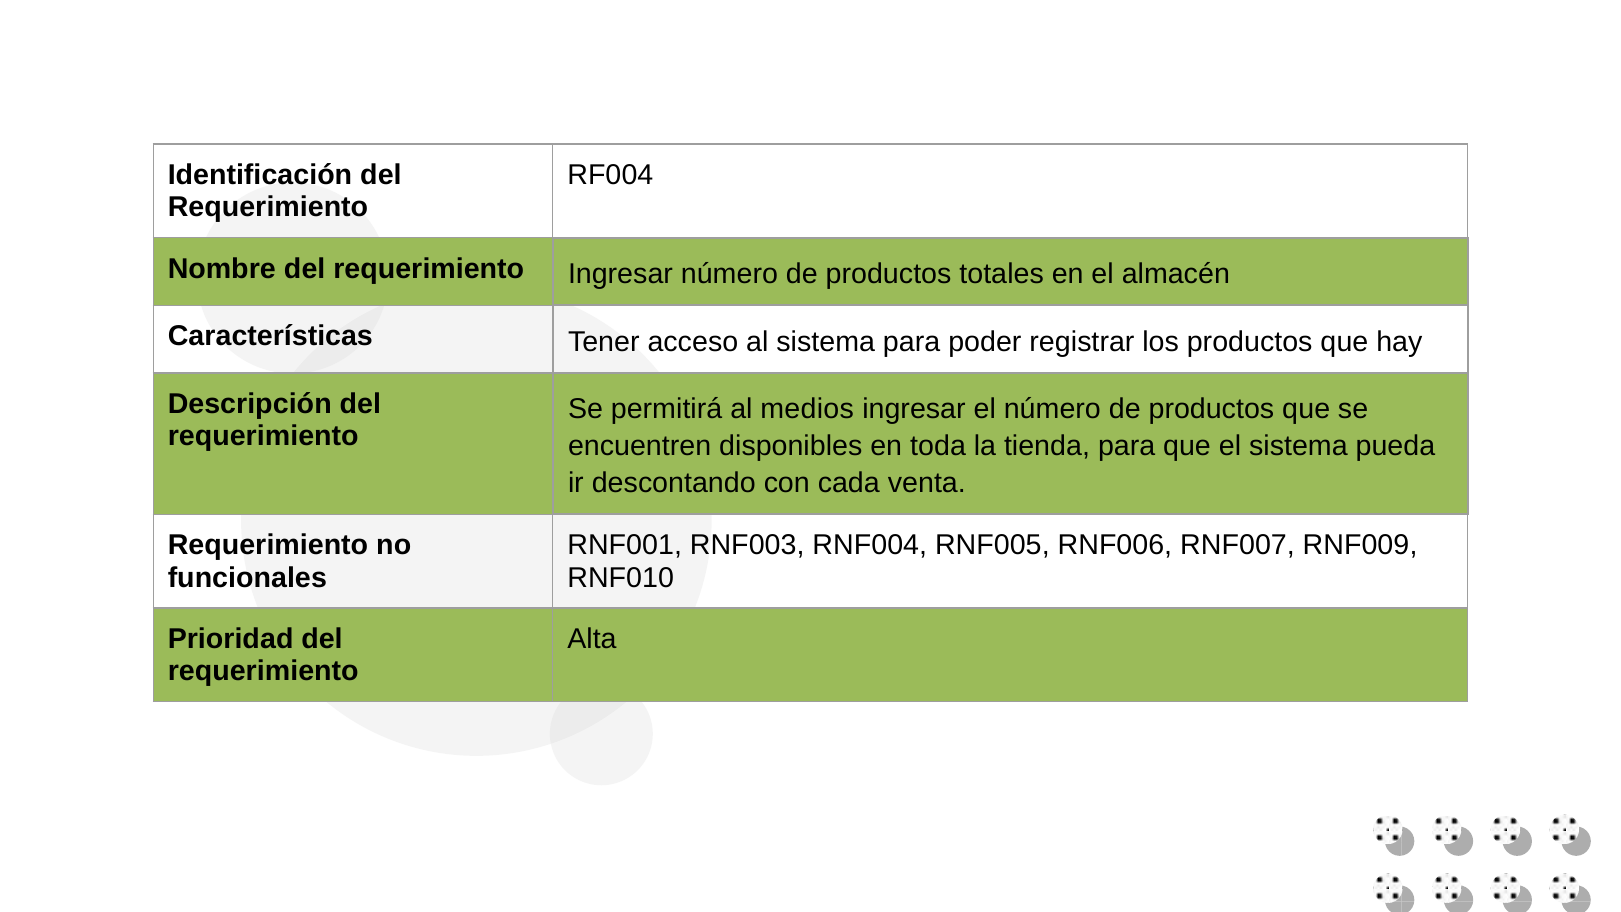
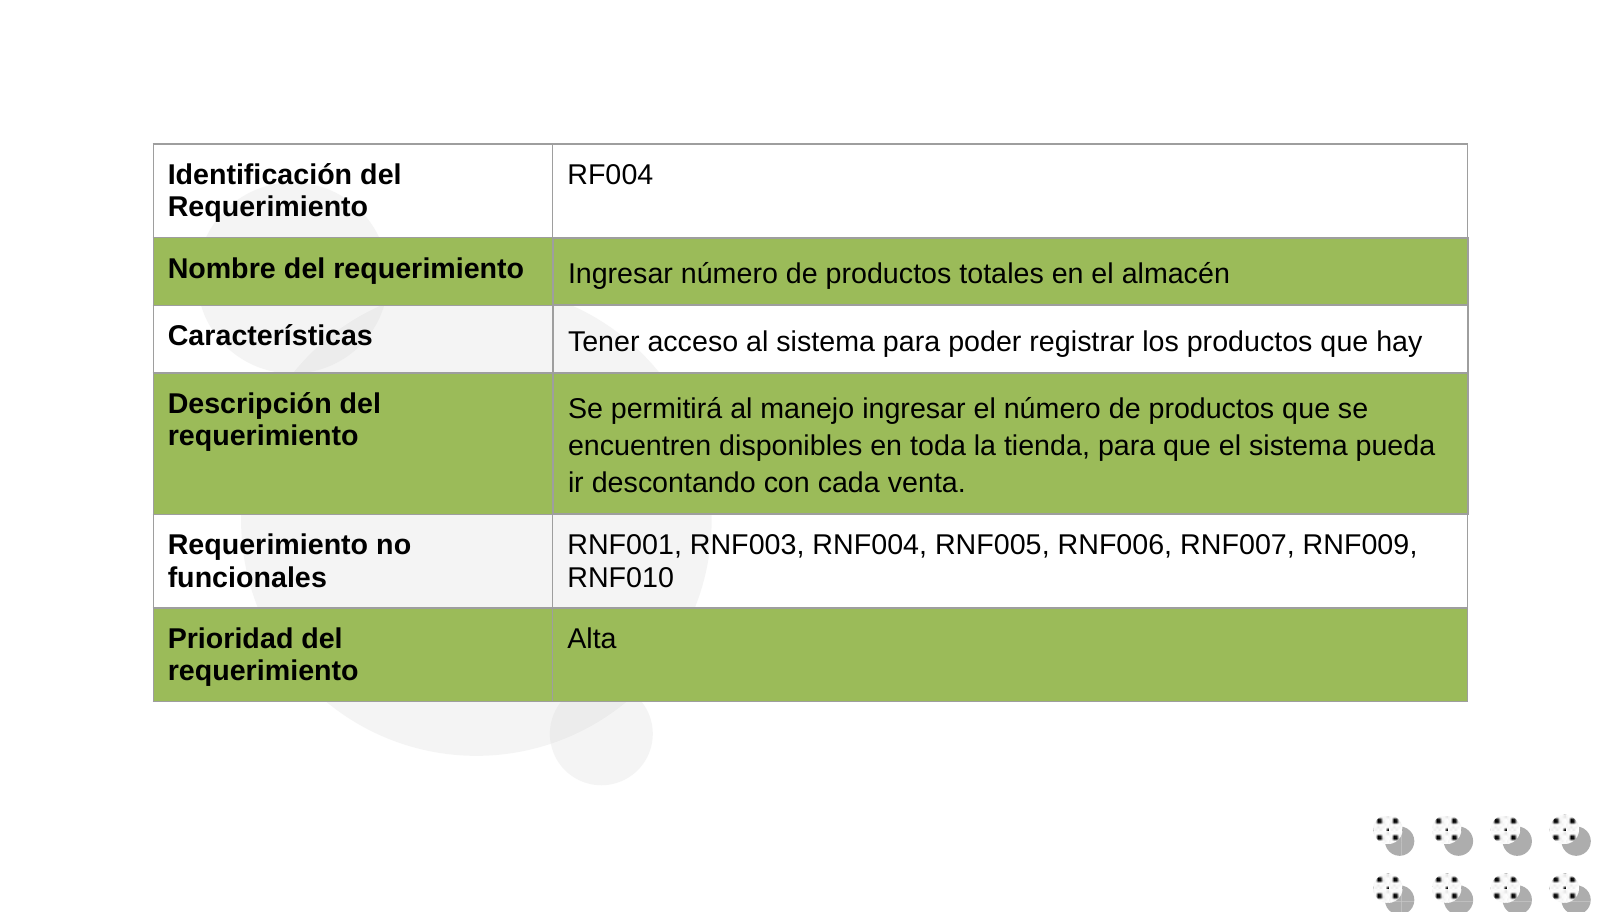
medios: medios -> manejo
